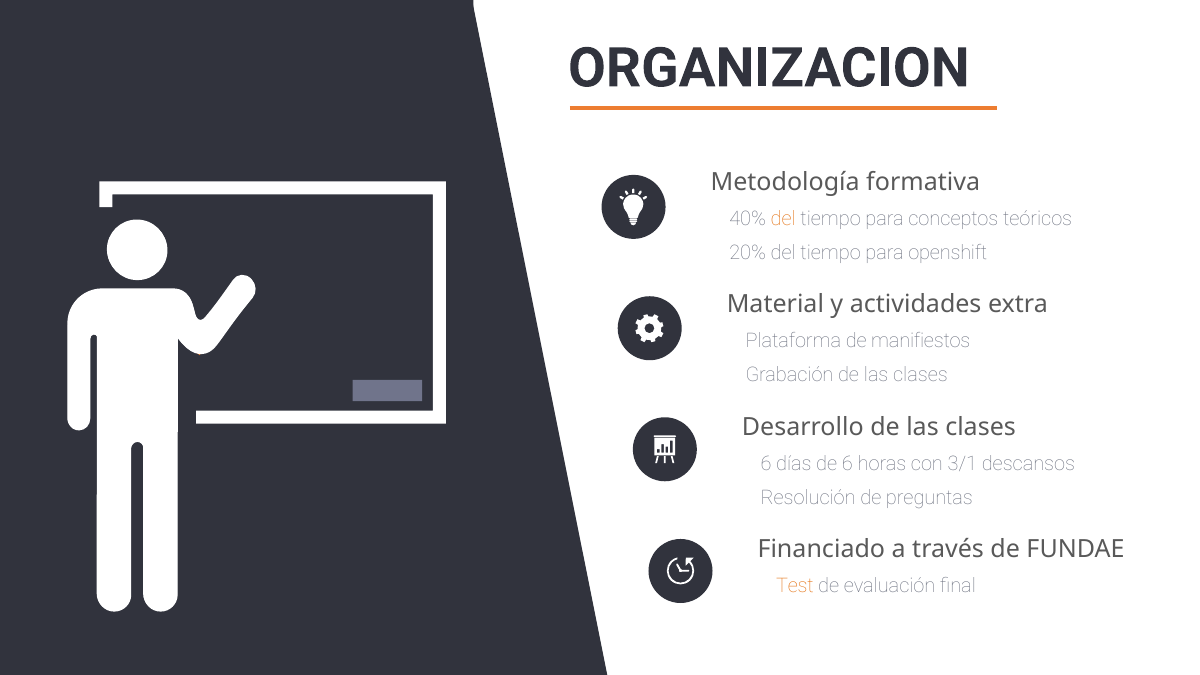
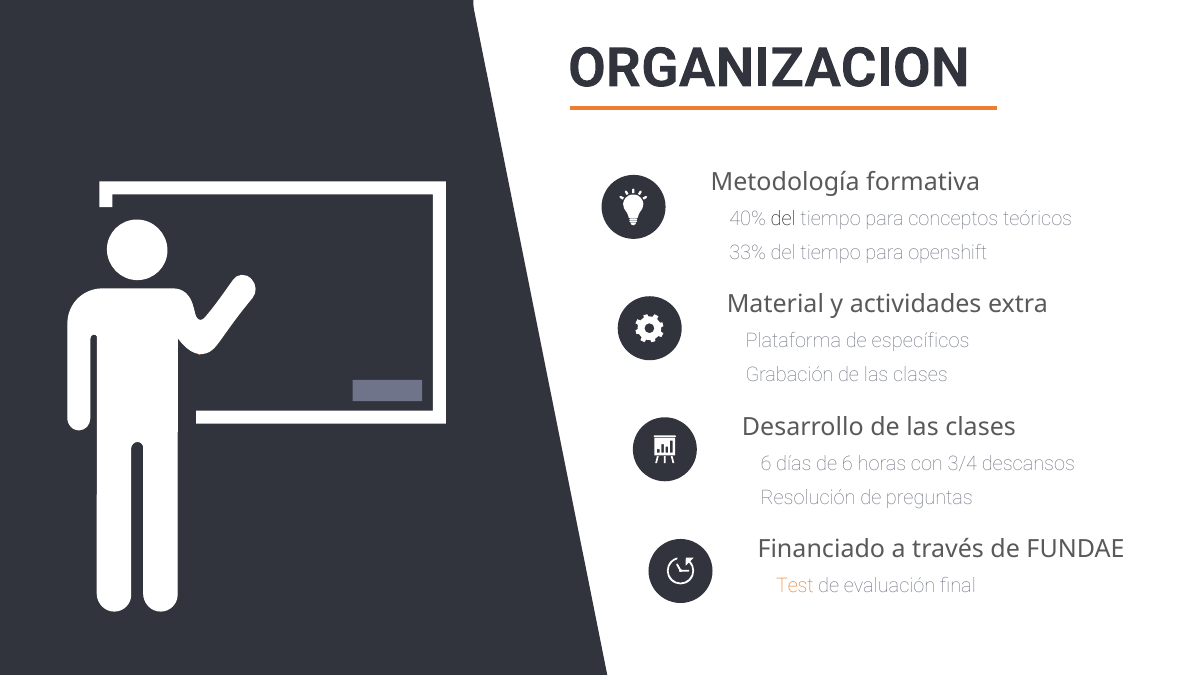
del at (783, 218) colour: orange -> black
20%: 20% -> 33%
manifiestos: manifiestos -> específicos
3/1: 3/1 -> 3/4
